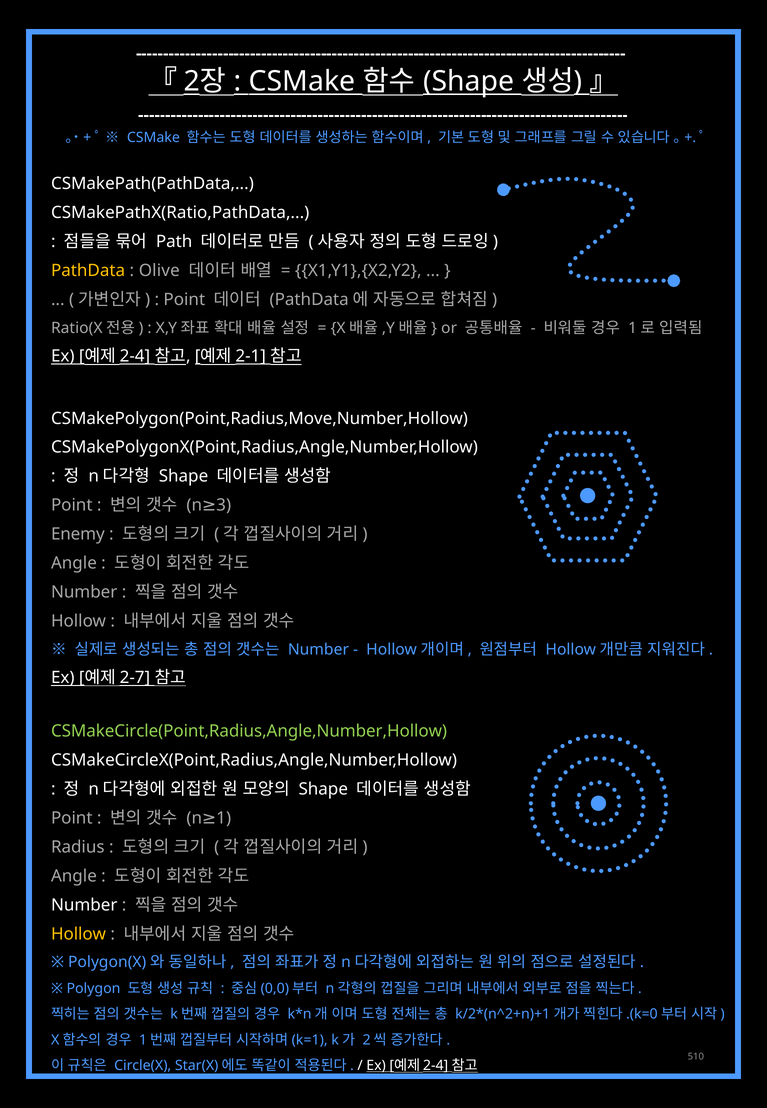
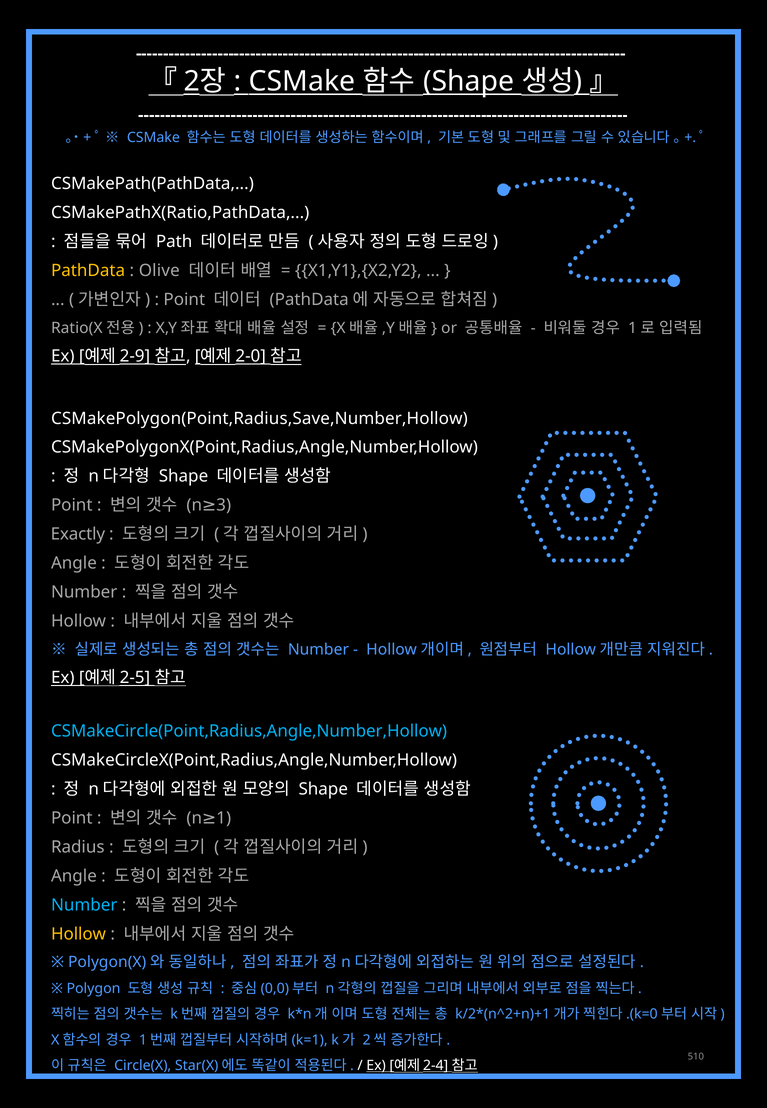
2-4 at (135, 356): 2-4 -> 2-9
2-1: 2-1 -> 2-0
CSMakePolygon(Point,Radius,Move,Number,Hollow: CSMakePolygon(Point,Radius,Move,Number,Hollow -> CSMakePolygon(Point,Radius,Save,Number,Hollow
Enemy: Enemy -> Exactly
2-7: 2-7 -> 2-5
CSMakeCircle(Point,Radius,Angle,Number,Hollow colour: light green -> light blue
Number at (84, 905) colour: white -> light blue
